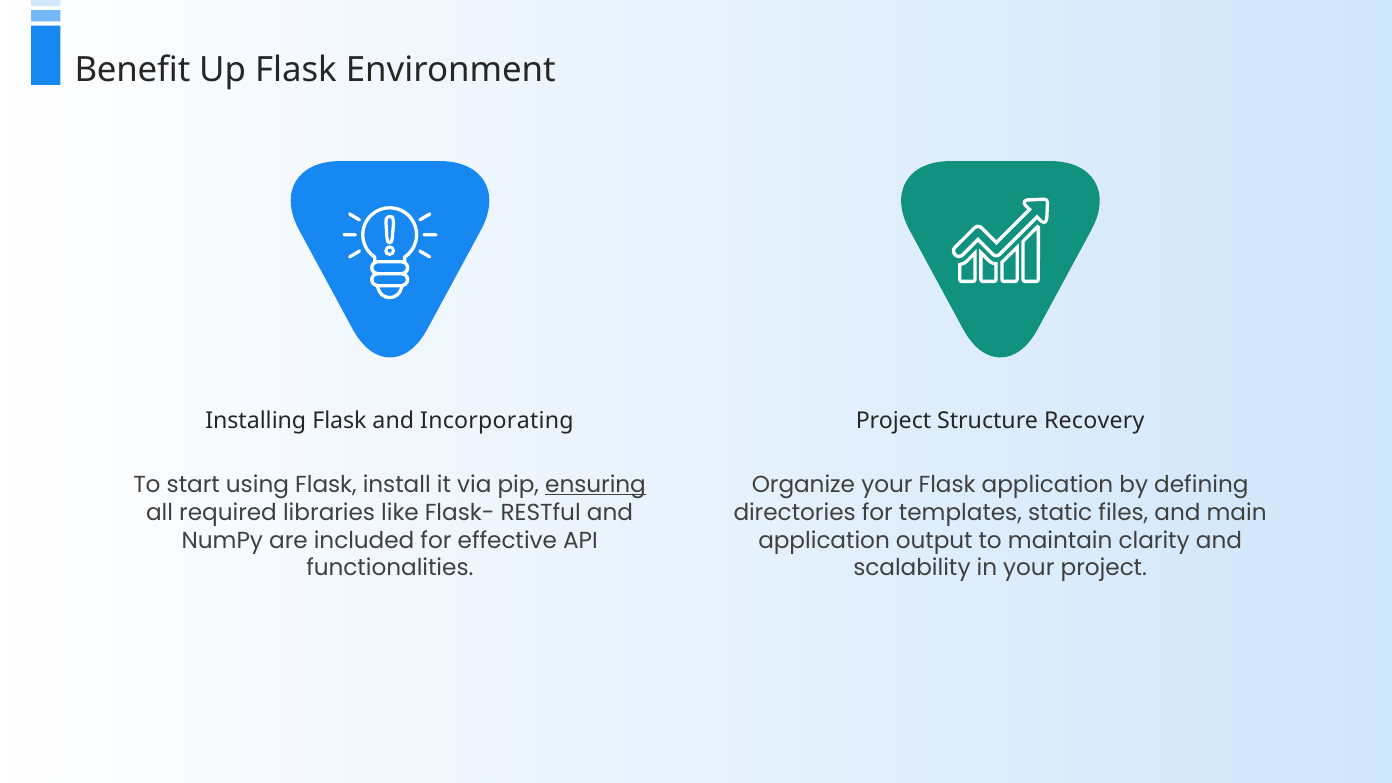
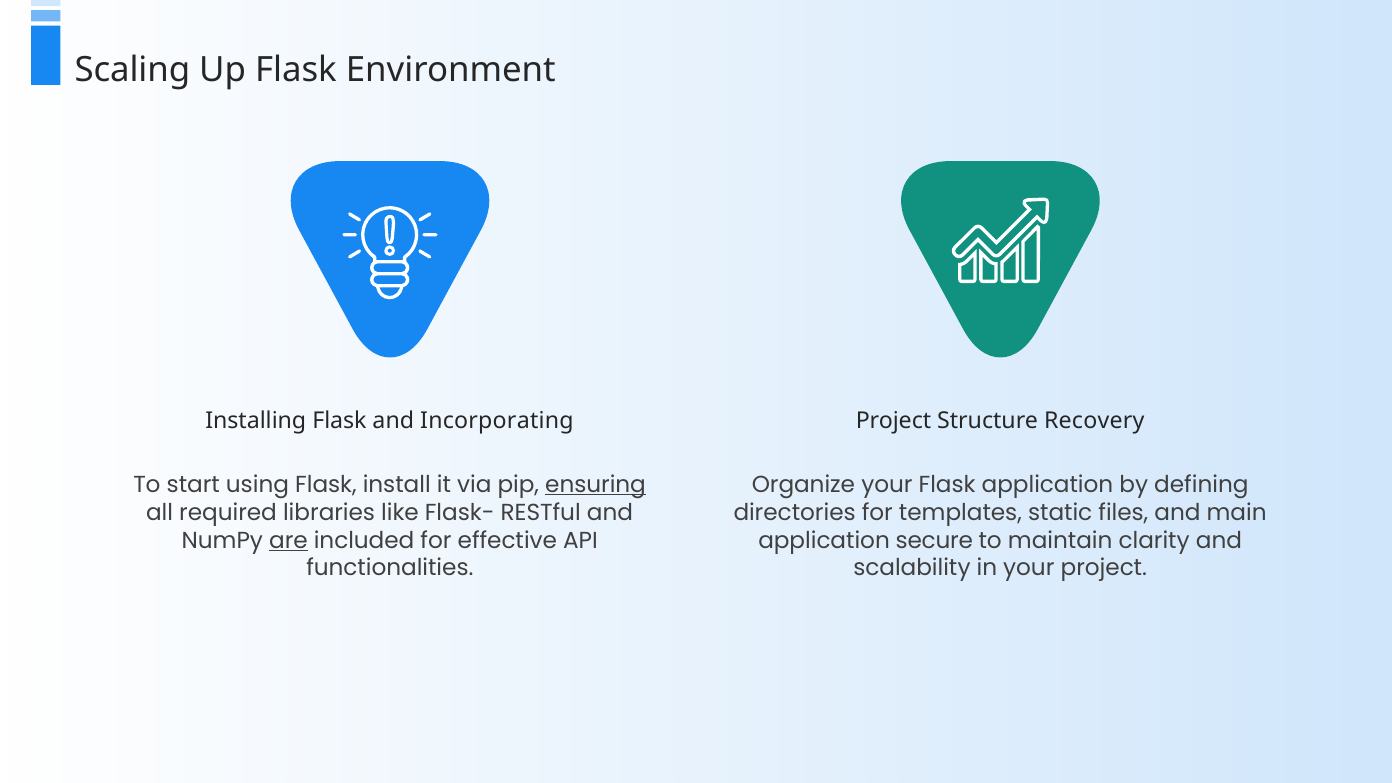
Benefit: Benefit -> Scaling
are underline: none -> present
output: output -> secure
